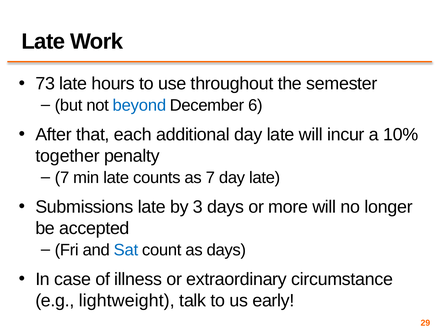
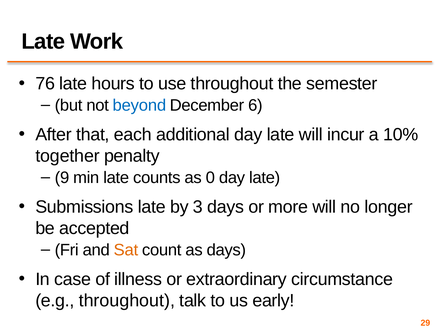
73: 73 -> 76
7 at (62, 178): 7 -> 9
as 7: 7 -> 0
Sat colour: blue -> orange
e.g lightweight: lightweight -> throughout
